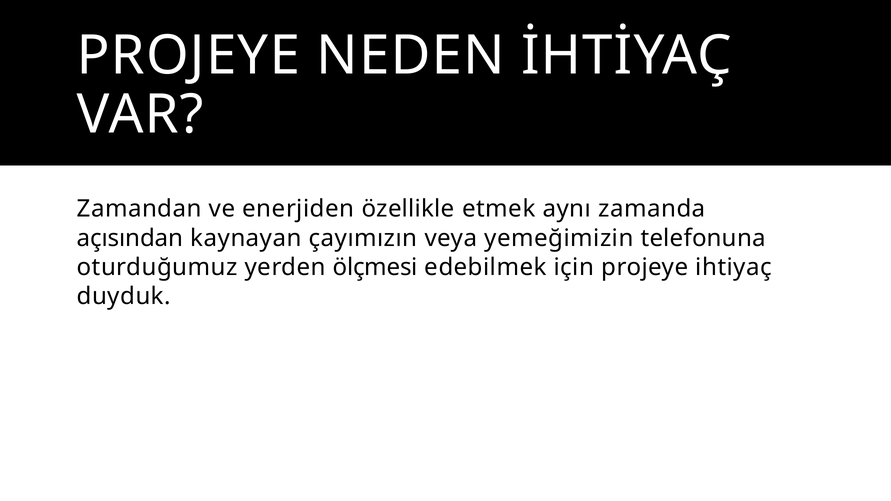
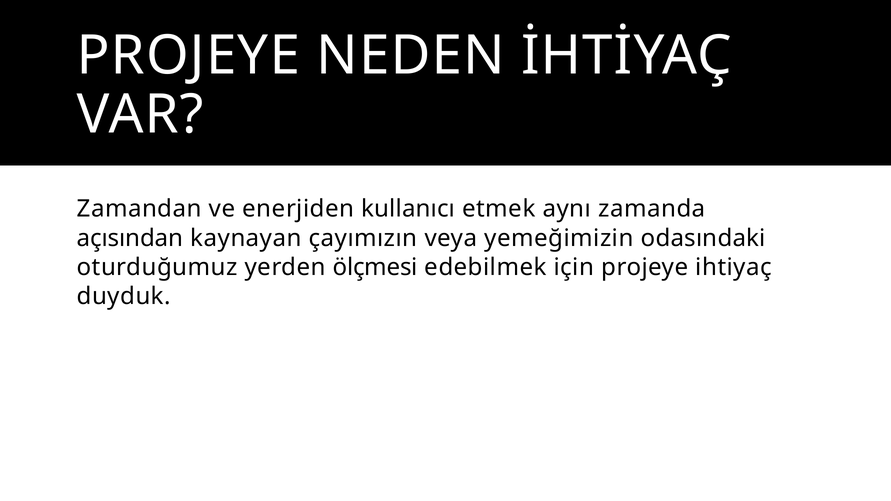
özellikle: özellikle -> kullanıcı
telefonuna: telefonuna -> odasındaki
